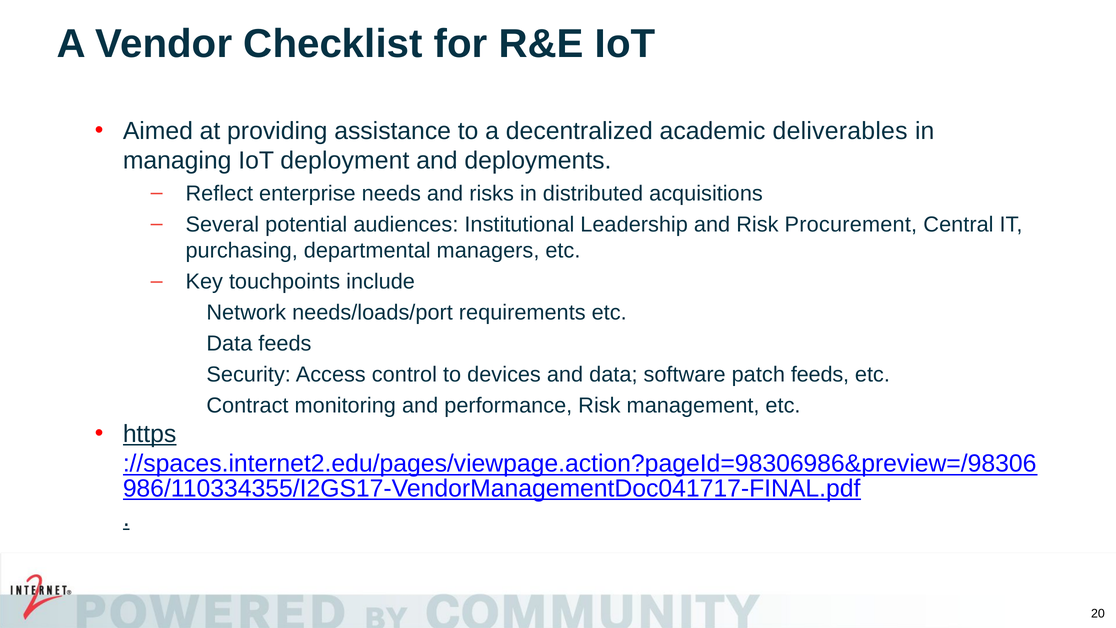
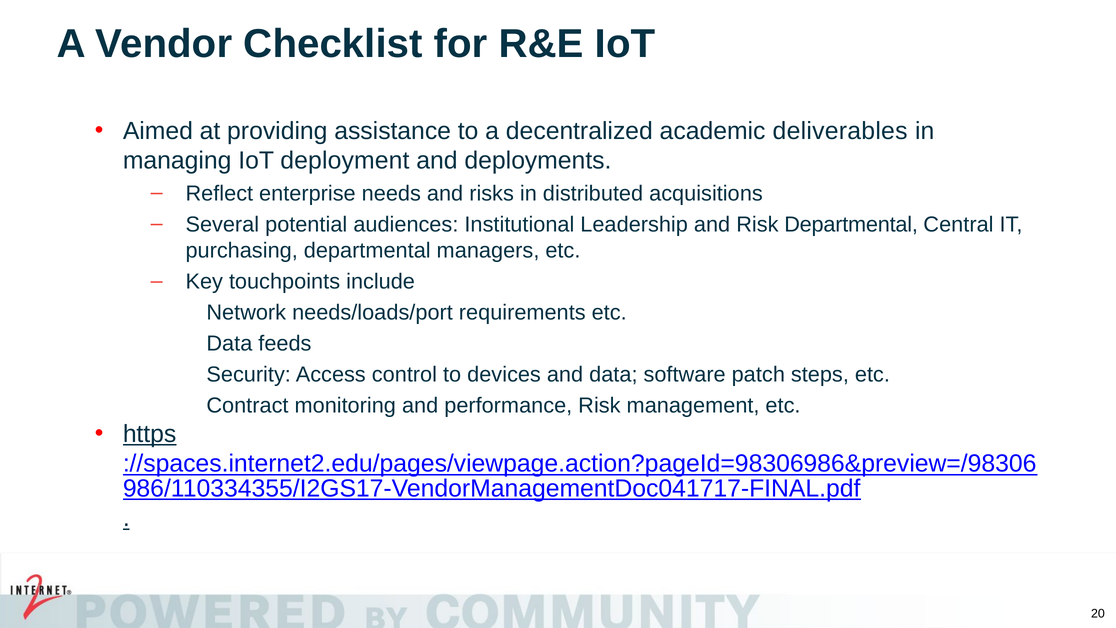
Risk Procurement: Procurement -> Departmental
patch feeds: feeds -> steps
